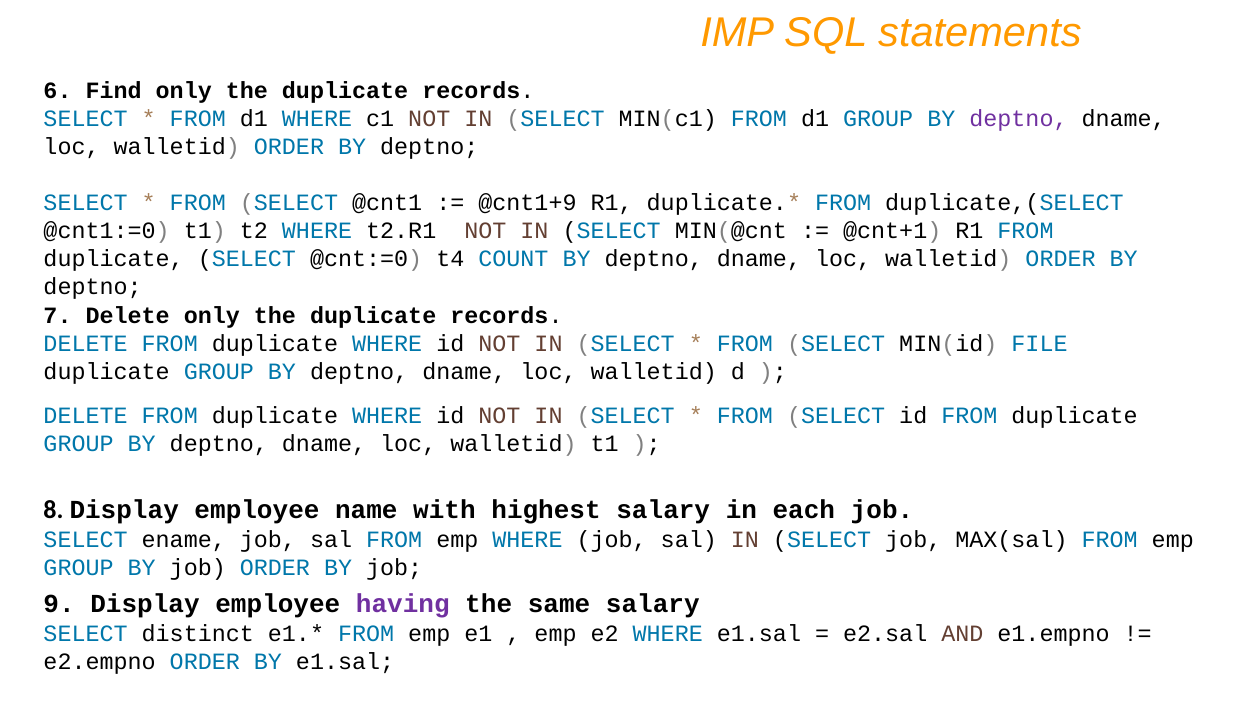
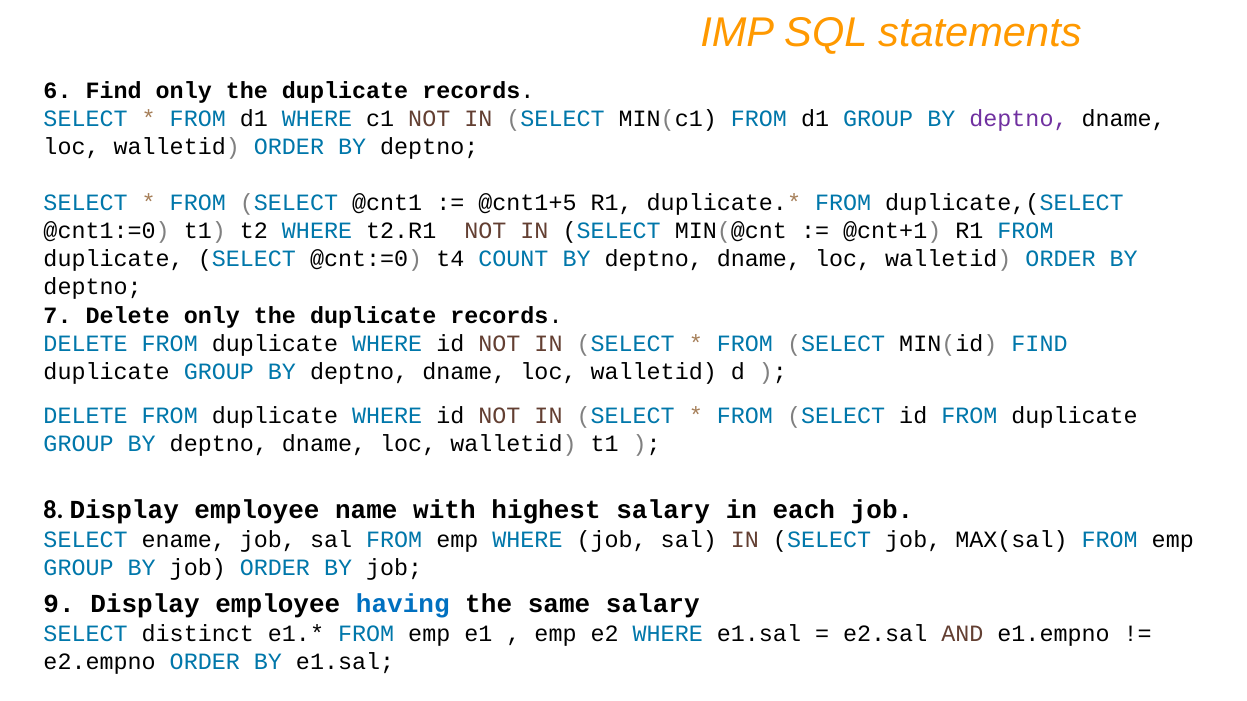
@cnt1+9: @cnt1+9 -> @cnt1+5
MIN(id FILE: FILE -> FIND
having colour: purple -> blue
